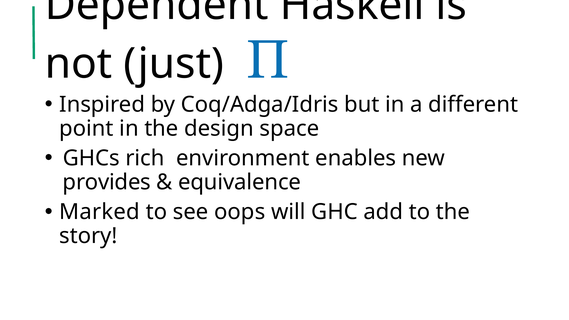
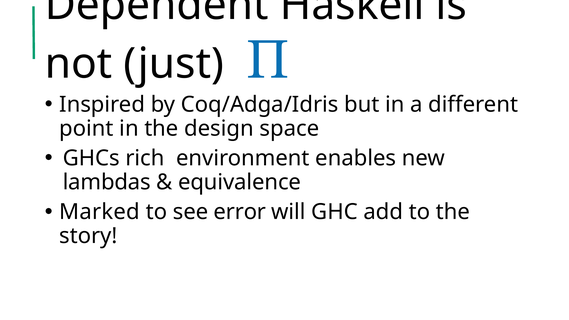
provides: provides -> lambdas
oops: oops -> error
